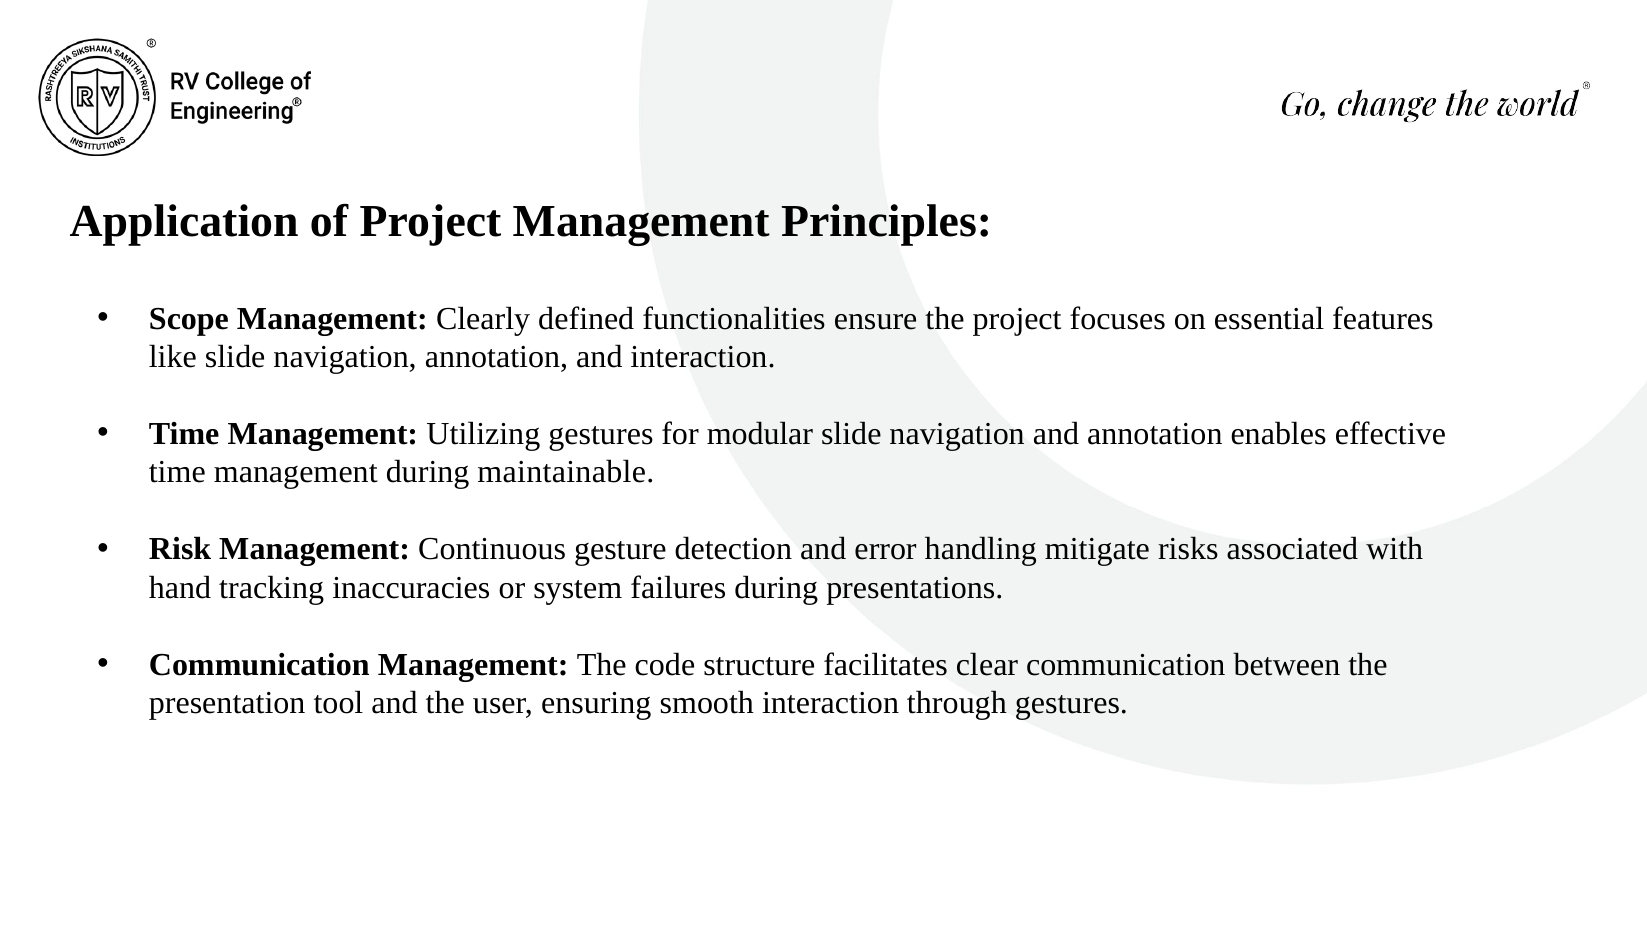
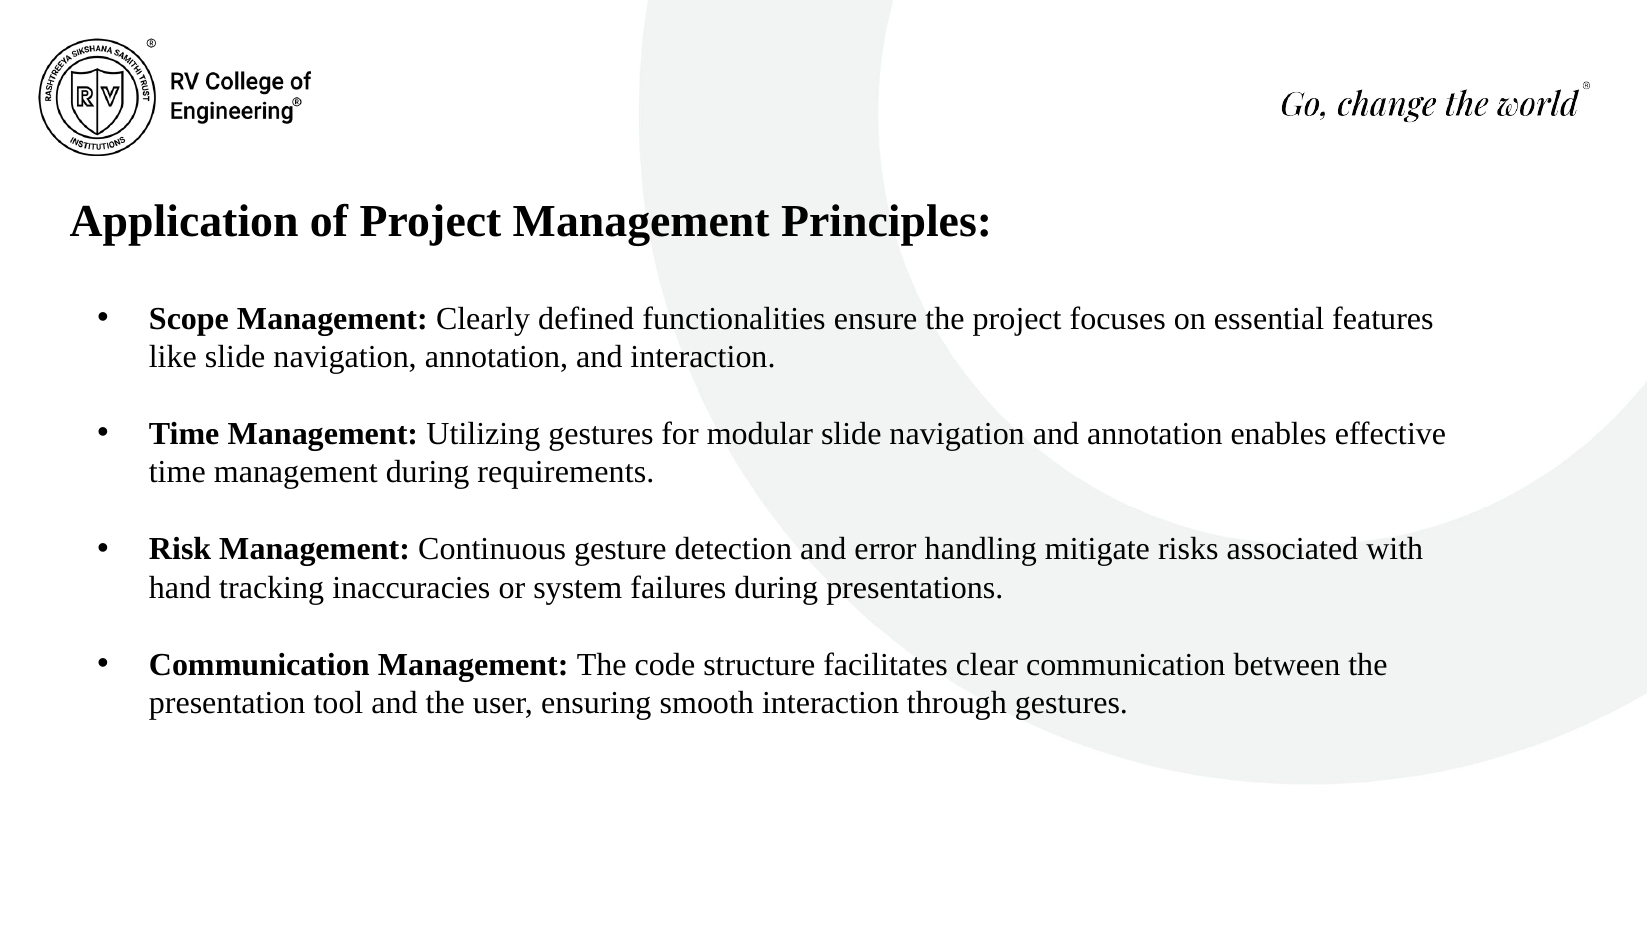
maintainable: maintainable -> requirements
